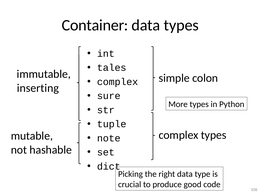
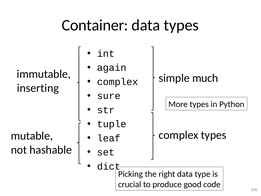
tales: tales -> again
colon: colon -> much
note: note -> leaf
